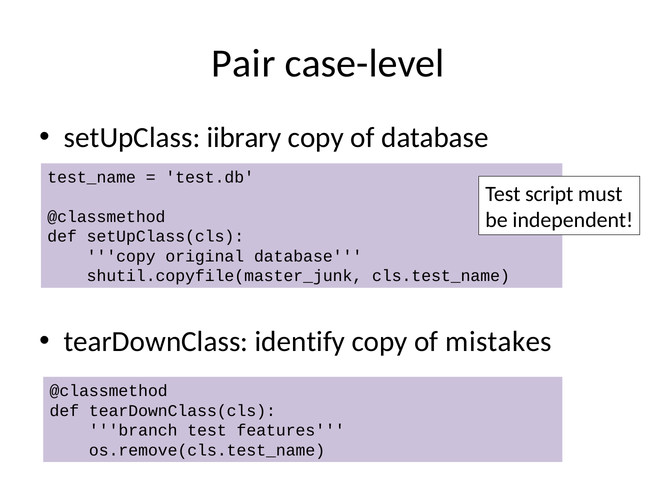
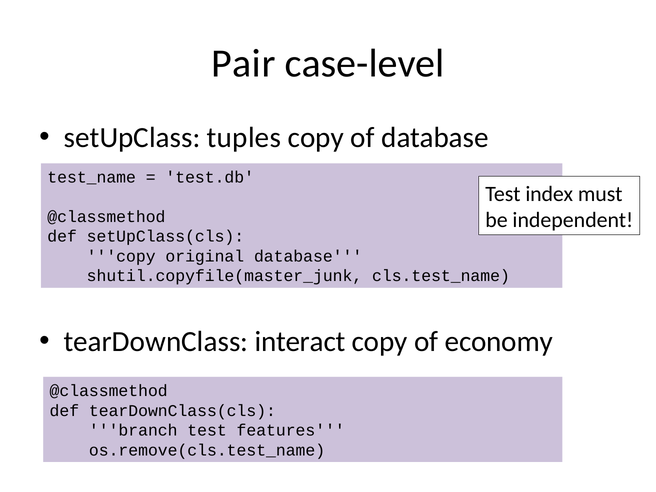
iibrary: iibrary -> tuples
script: script -> index
identify: identify -> interact
mistakes: mistakes -> economy
